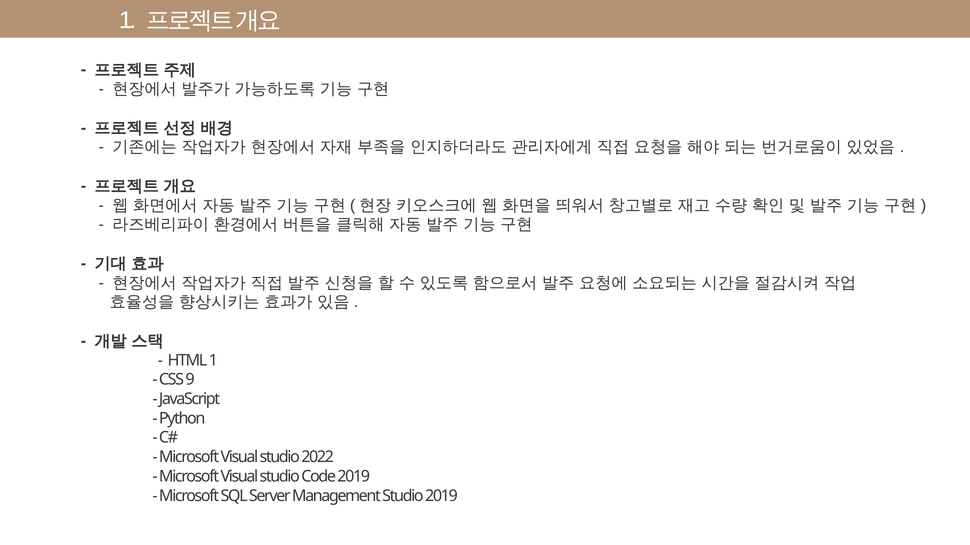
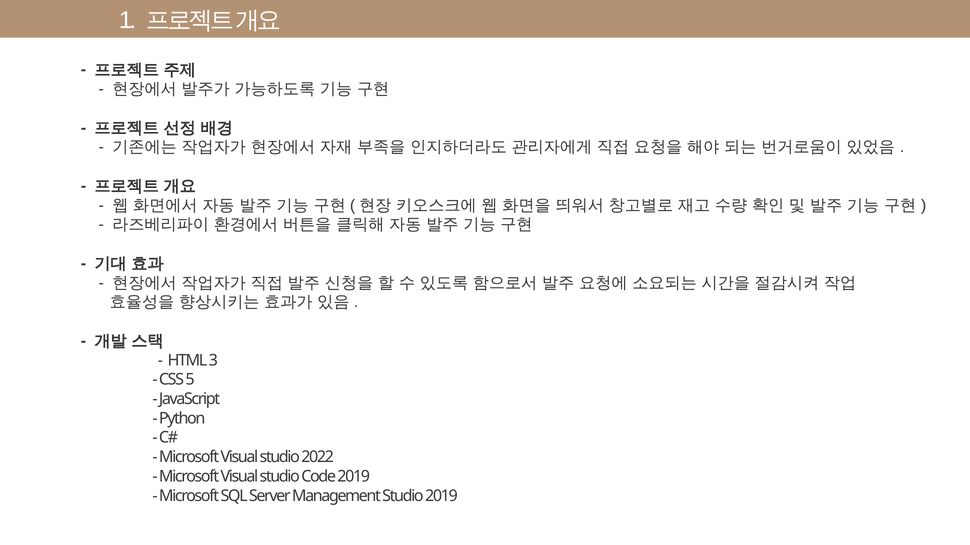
HTML 1: 1 -> 3
9: 9 -> 5
